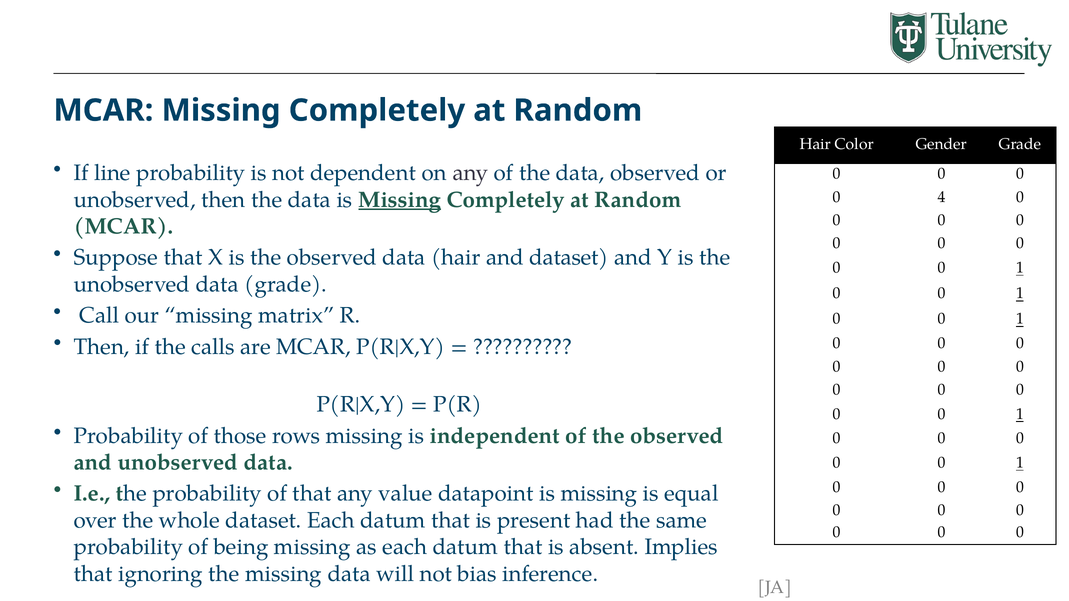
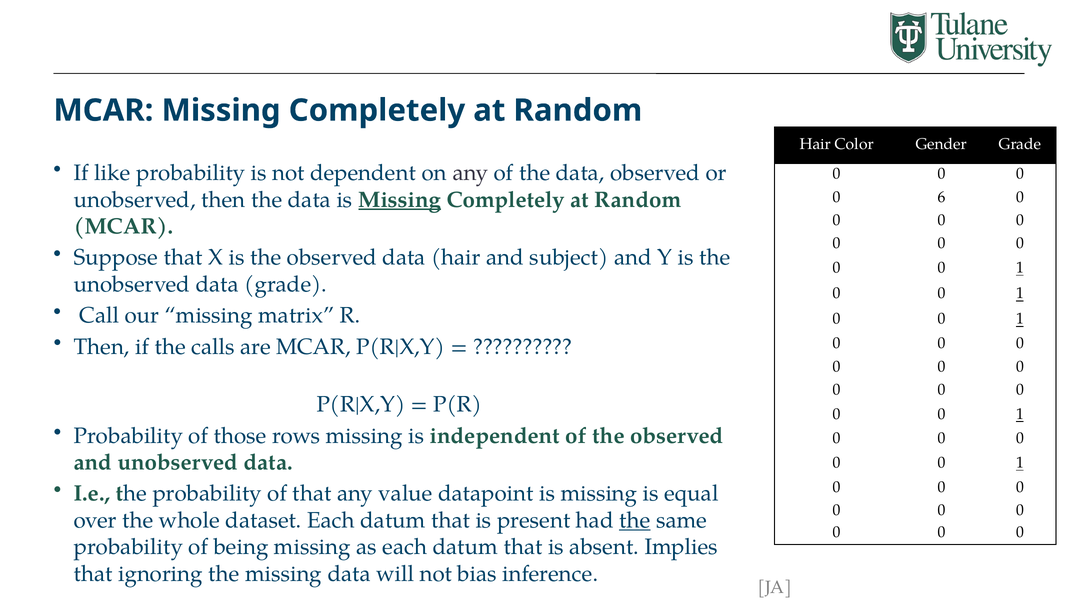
line: line -> like
4: 4 -> 6
and dataset: dataset -> subject
the at (635, 521) underline: none -> present
